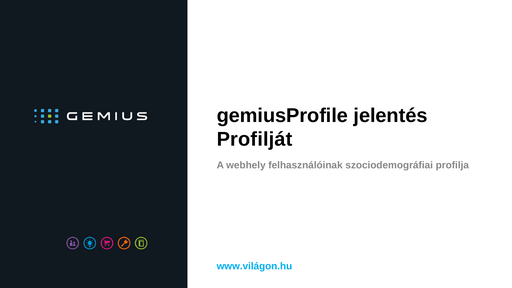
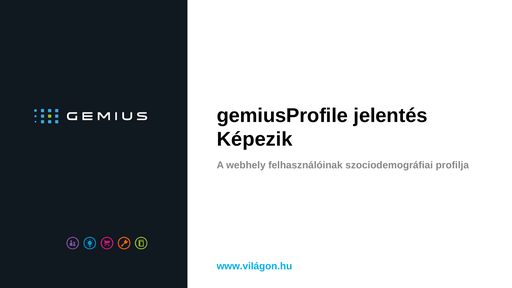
Profilját: Profilját -> Képezik
